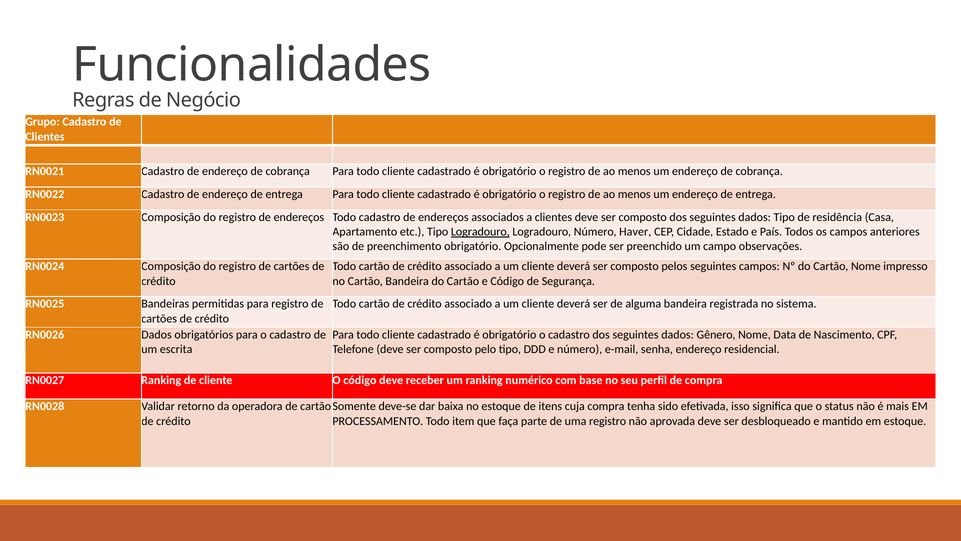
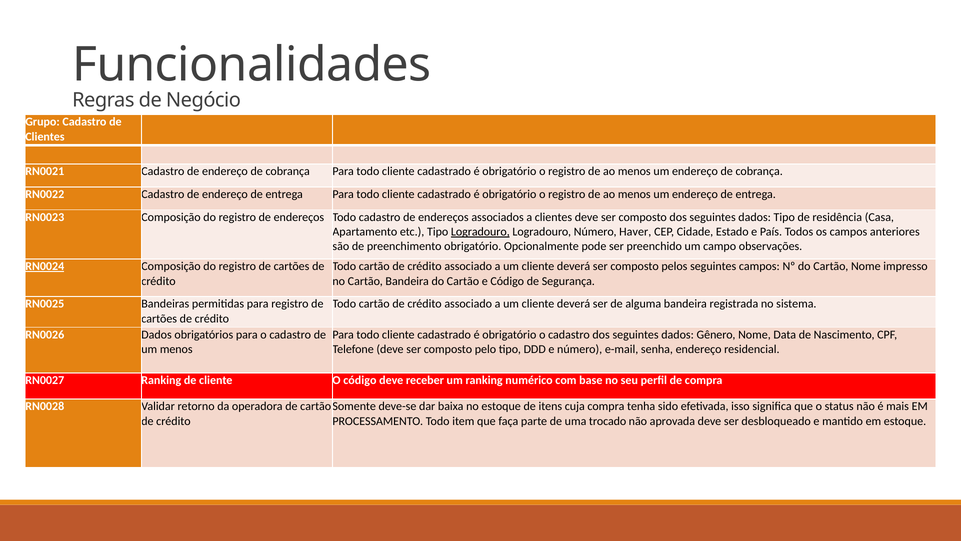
RN0024 underline: none -> present
um escrita: escrita -> menos
uma registro: registro -> trocado
